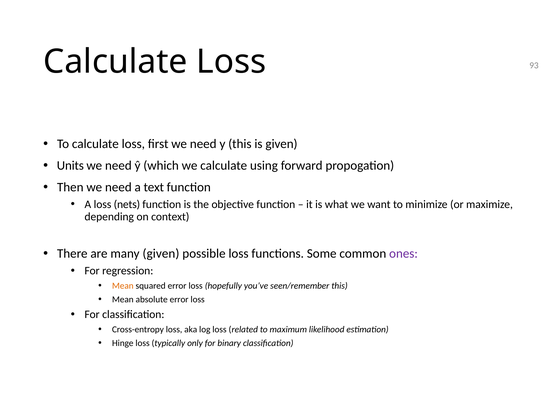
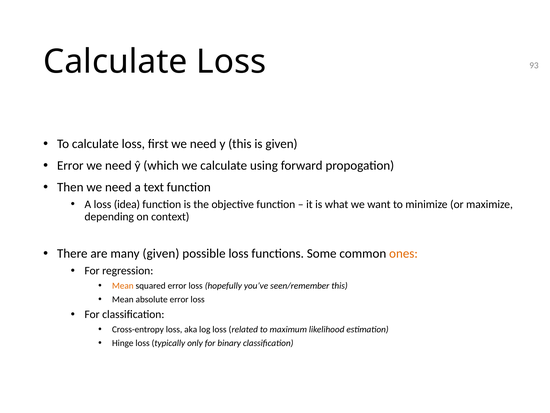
Units at (70, 165): Units -> Error
nets: nets -> idea
ones colour: purple -> orange
